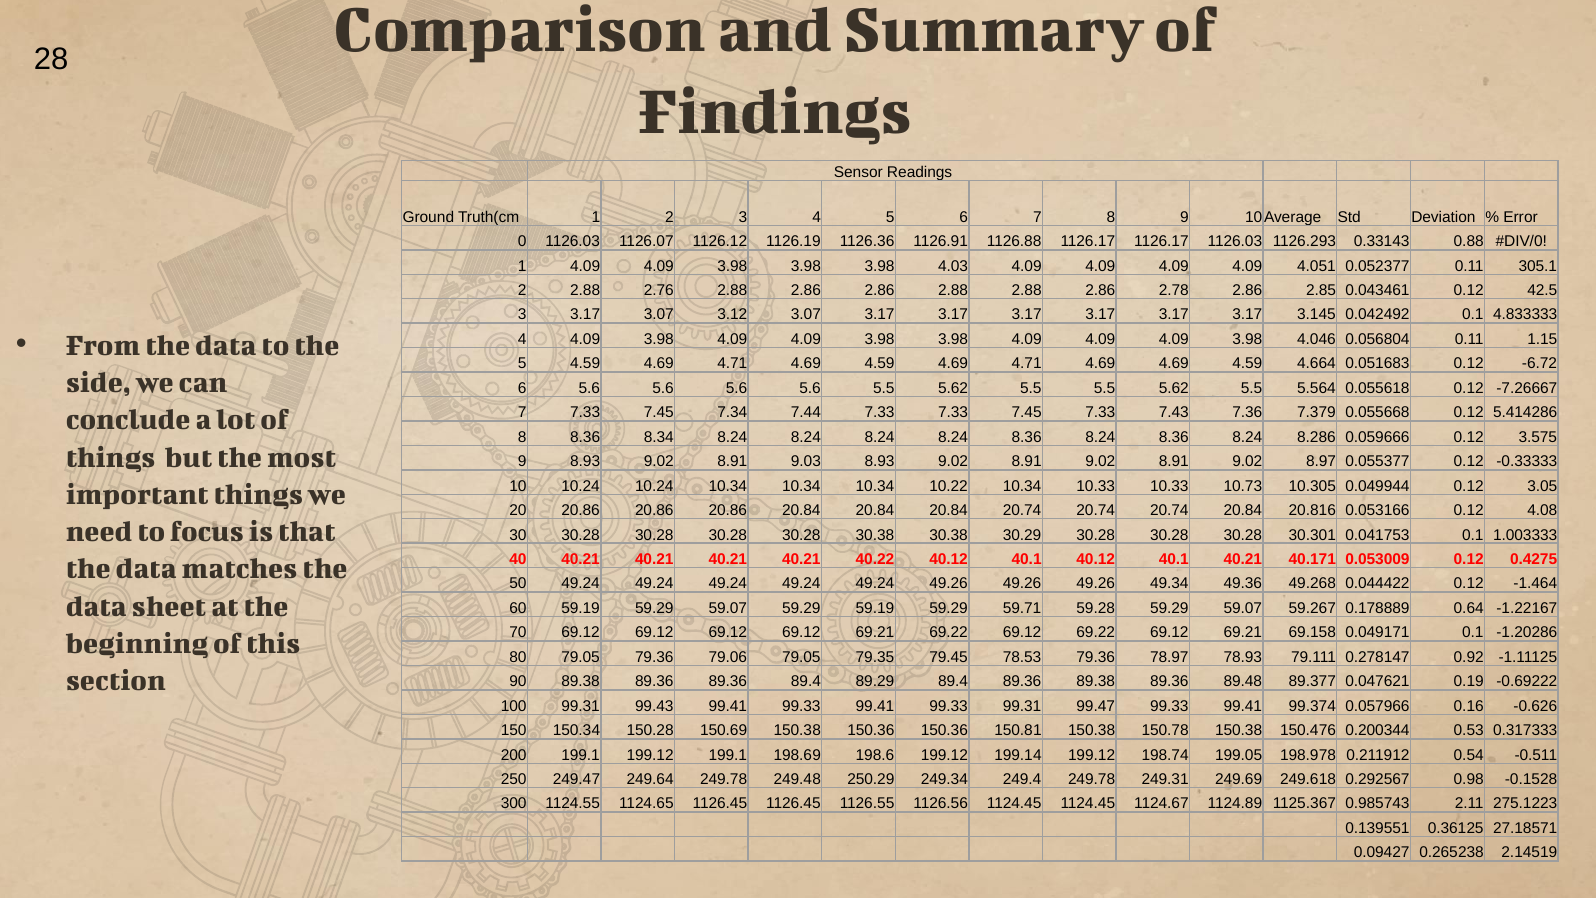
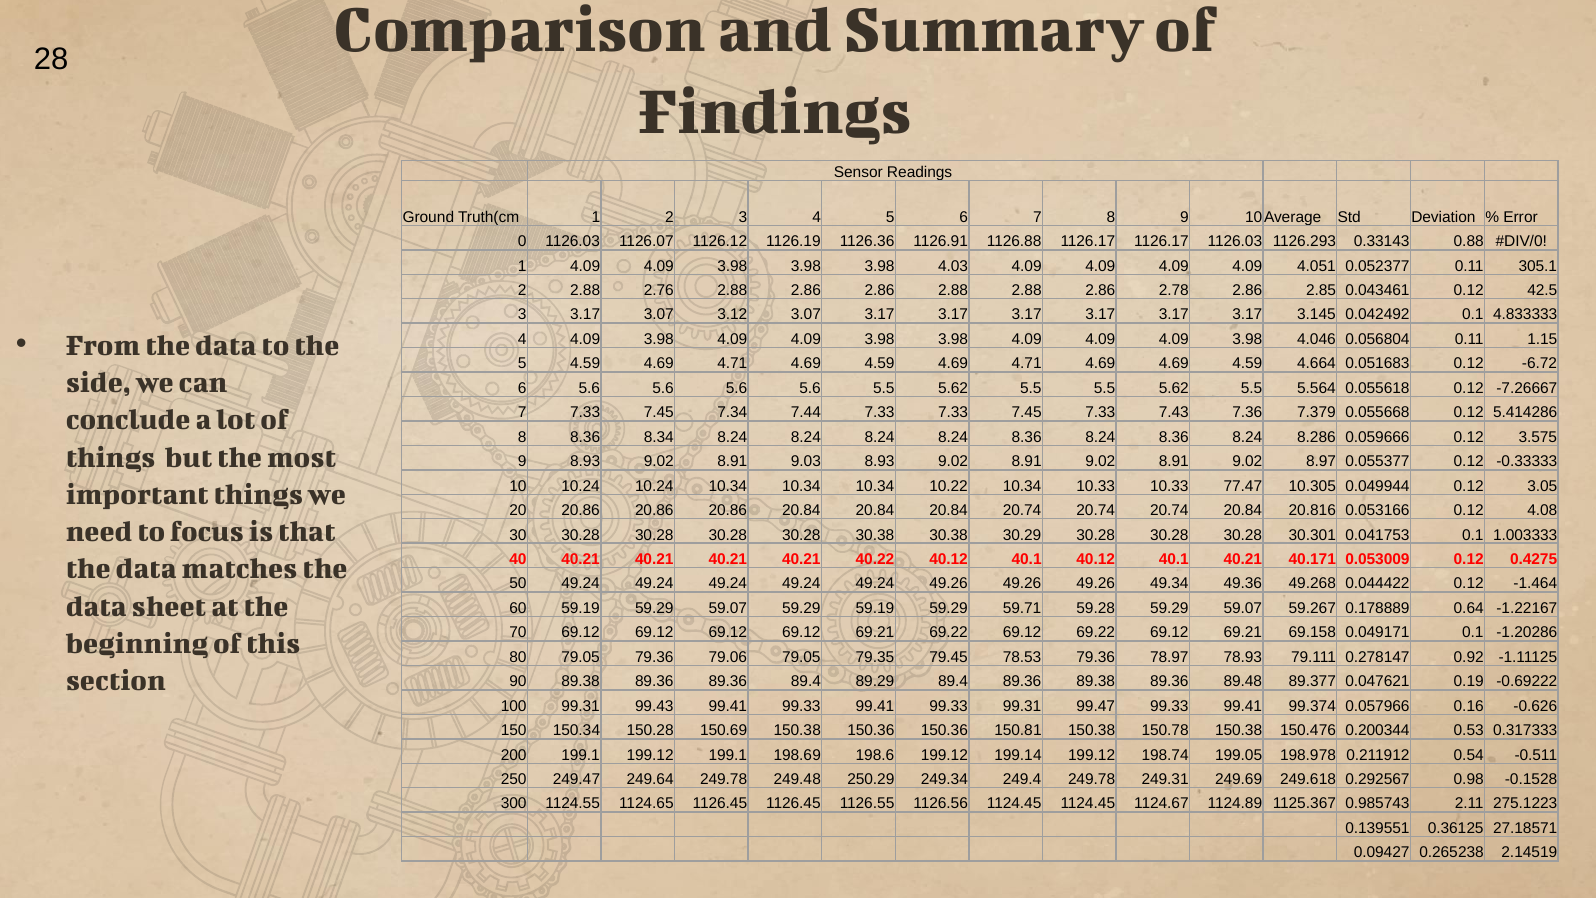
10.73: 10.73 -> 77.47
